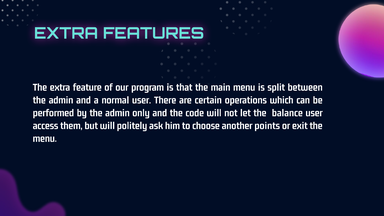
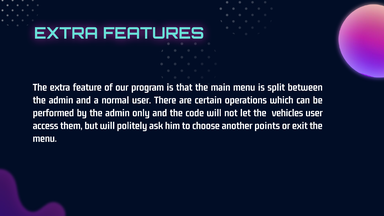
balance: balance -> vehicles
